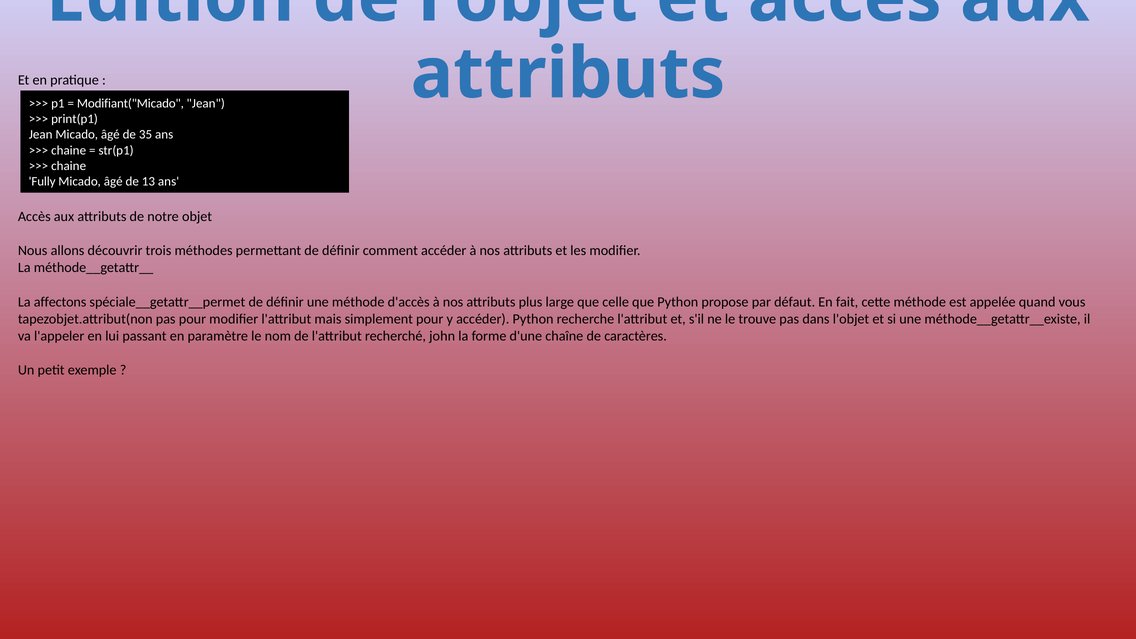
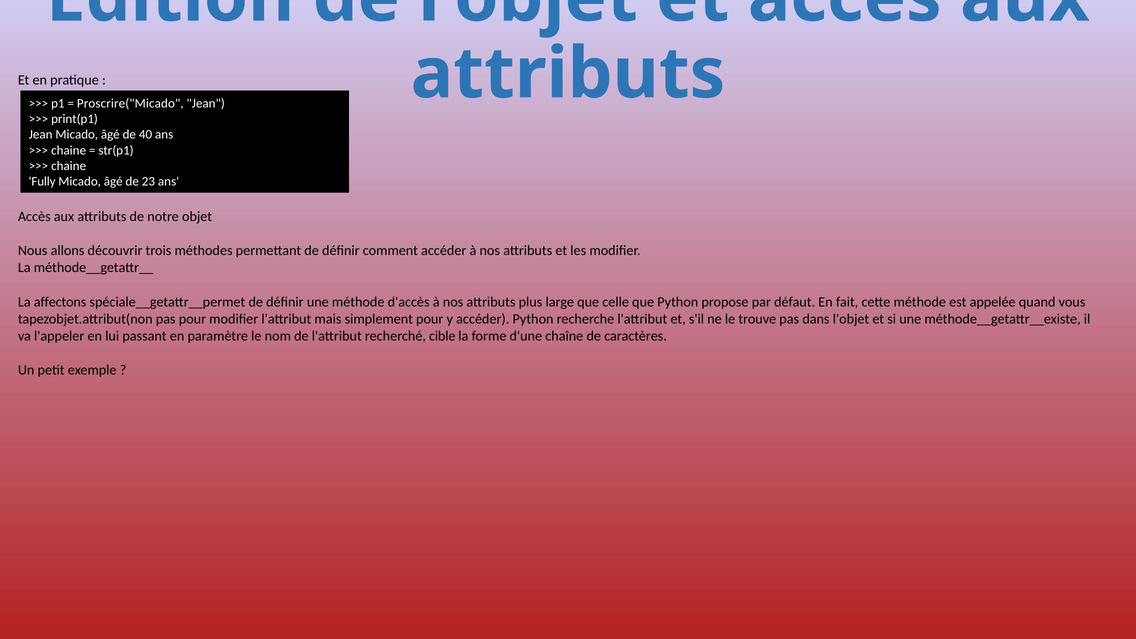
Modifiant("Micado: Modifiant("Micado -> Proscrire("Micado
35: 35 -> 40
13: 13 -> 23
john: john -> cible
